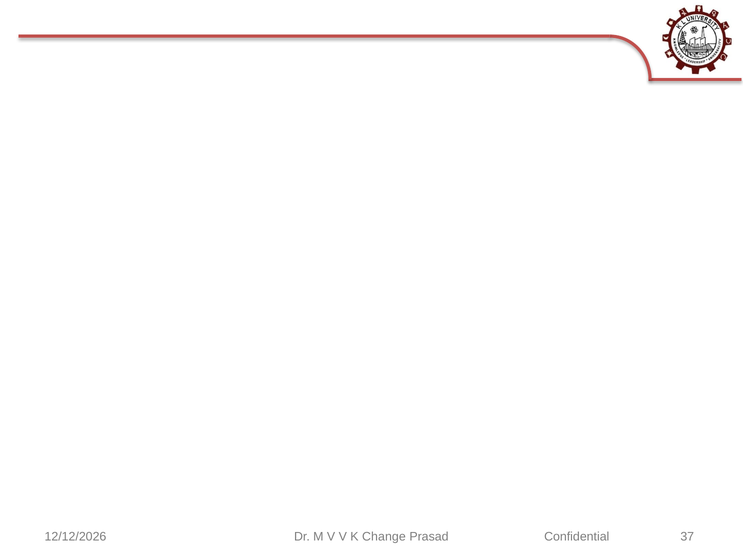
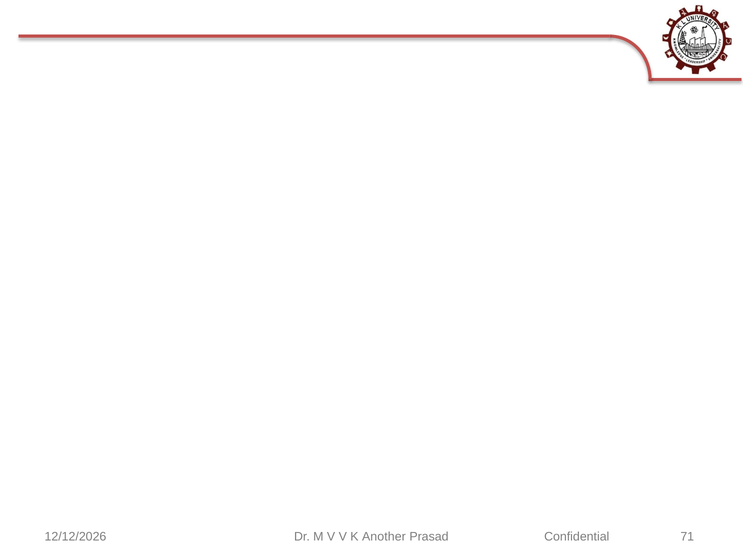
Change: Change -> Another
37: 37 -> 71
